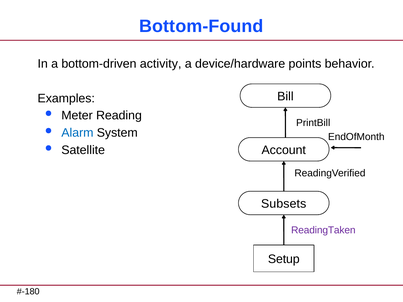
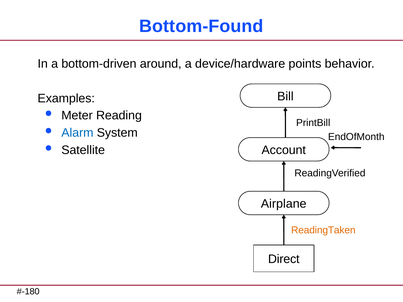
activity: activity -> around
Subsets: Subsets -> Airplane
ReadingTaken colour: purple -> orange
Setup: Setup -> Direct
